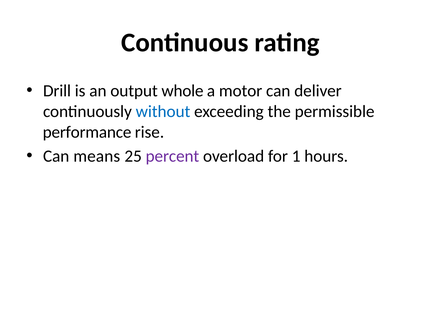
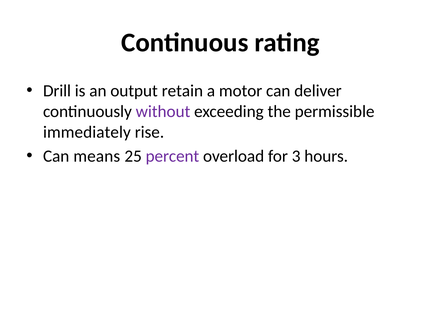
whole: whole -> retain
without colour: blue -> purple
performance: performance -> immediately
1: 1 -> 3
